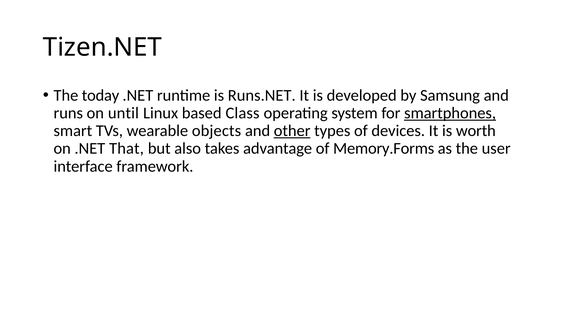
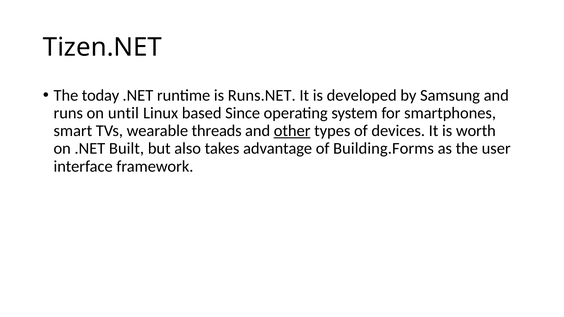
Class: Class -> Since
smartphones underline: present -> none
objects: objects -> threads
That: That -> Built
Memory.Forms: Memory.Forms -> Building.Forms
